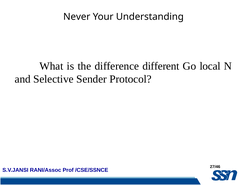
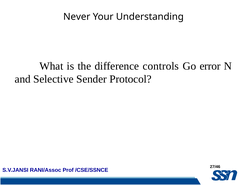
different: different -> controls
local: local -> error
